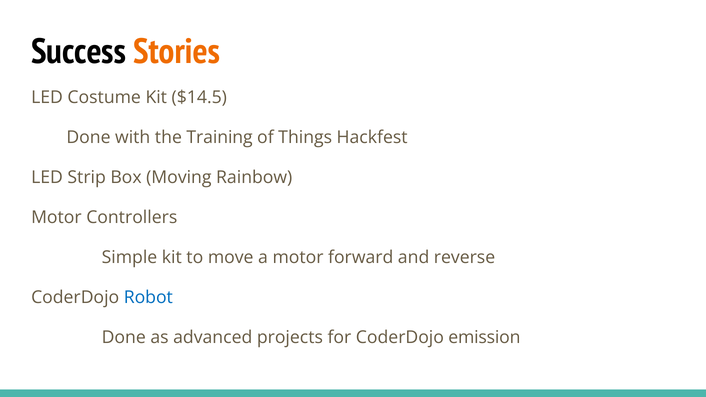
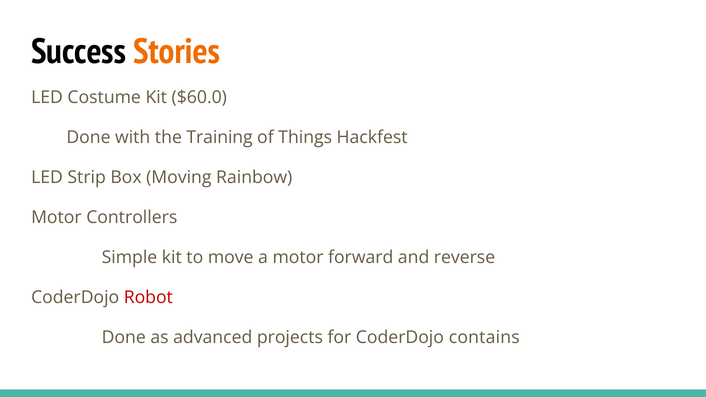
$14.5: $14.5 -> $60.0
Robot colour: blue -> red
emission: emission -> contains
